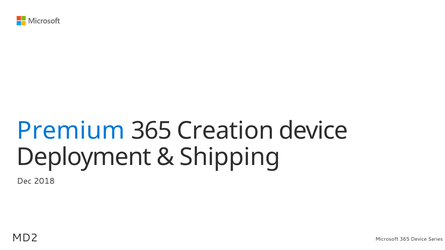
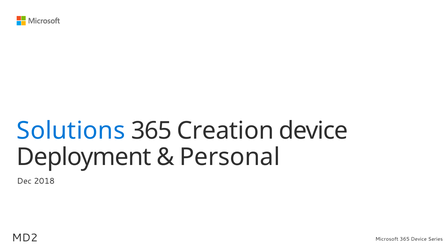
Premium: Premium -> Solutions
Shipping: Shipping -> Personal
